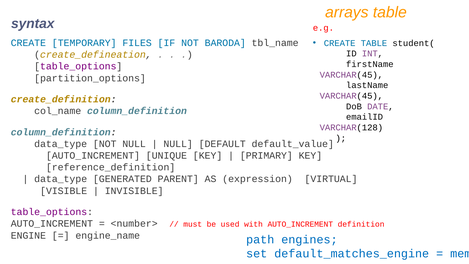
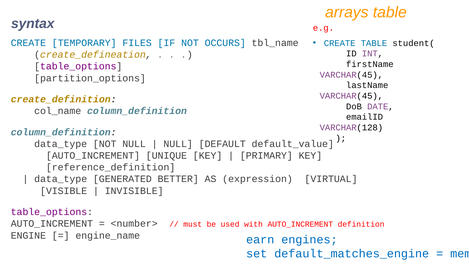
BARODA: BARODA -> OCCURS
PARENT: PARENT -> BETTER
path: path -> earn
